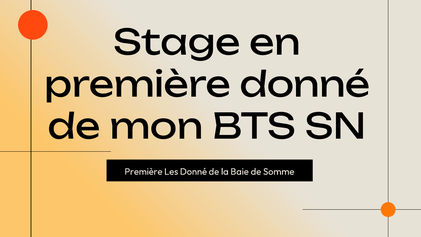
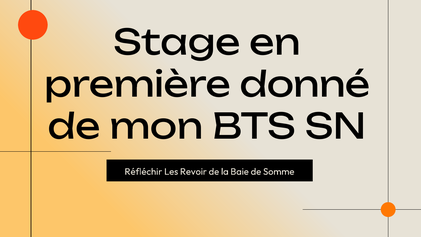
Première at (143, 172): Première -> Réfléchir
Les Donné: Donné -> Revoir
